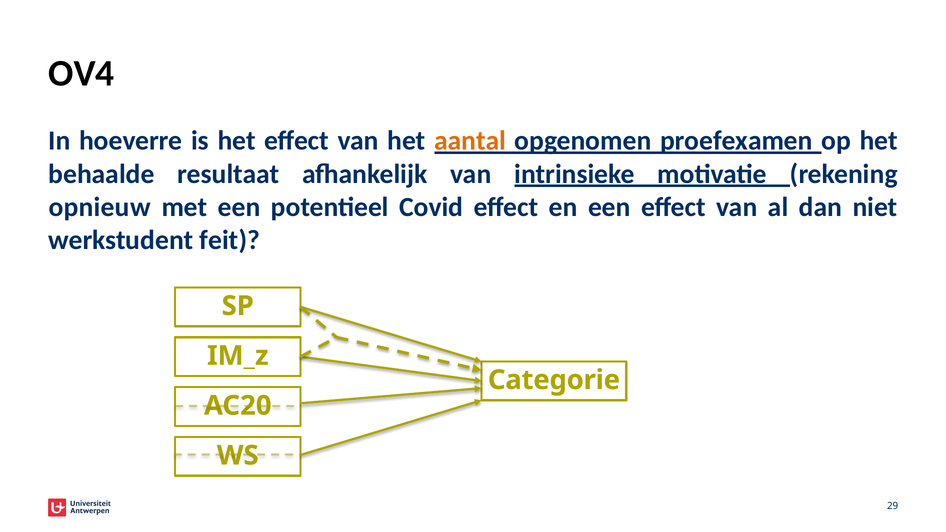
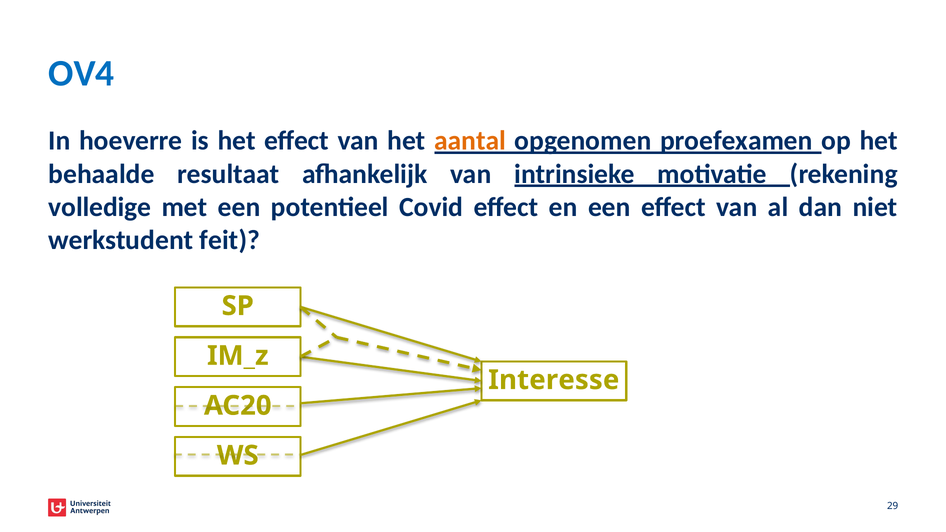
OV4 colour: black -> blue
opnieuw: opnieuw -> volledige
Categorie: Categorie -> Interesse
